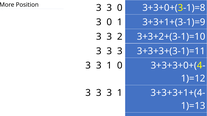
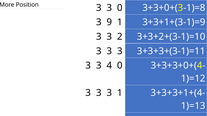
0 at (109, 22): 0 -> 9
1 at (109, 66): 1 -> 4
